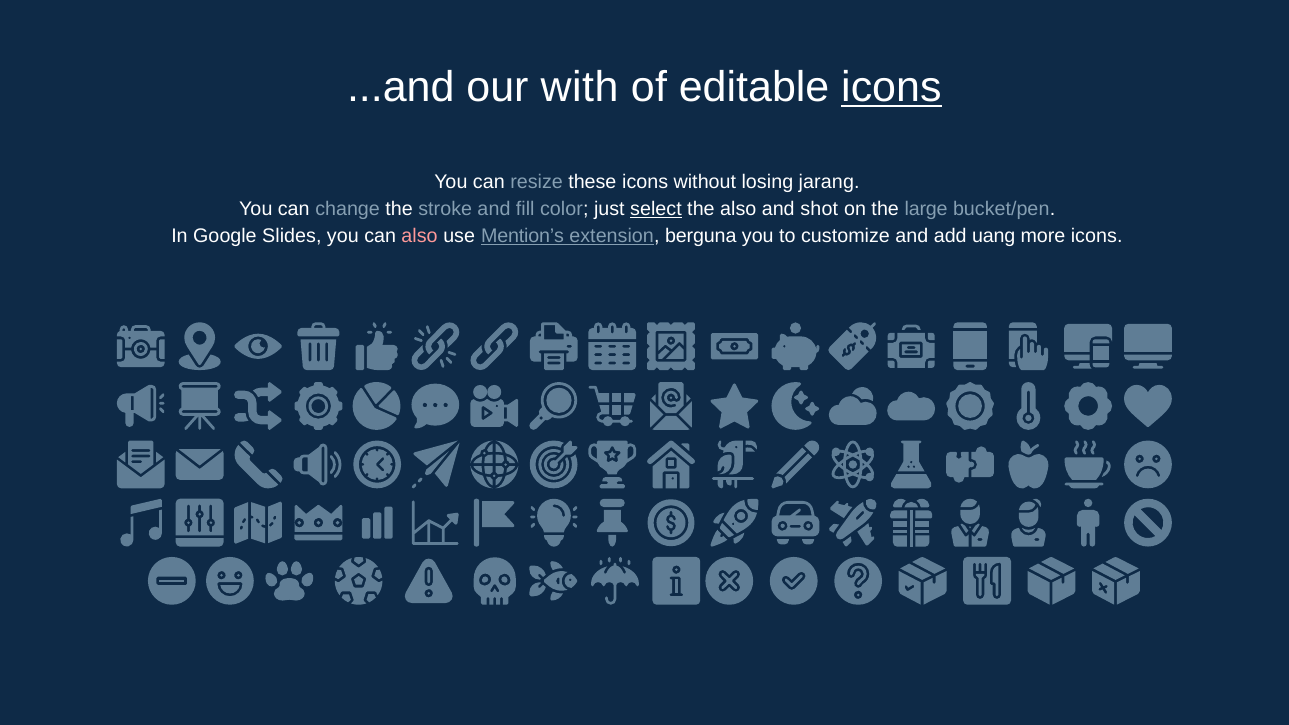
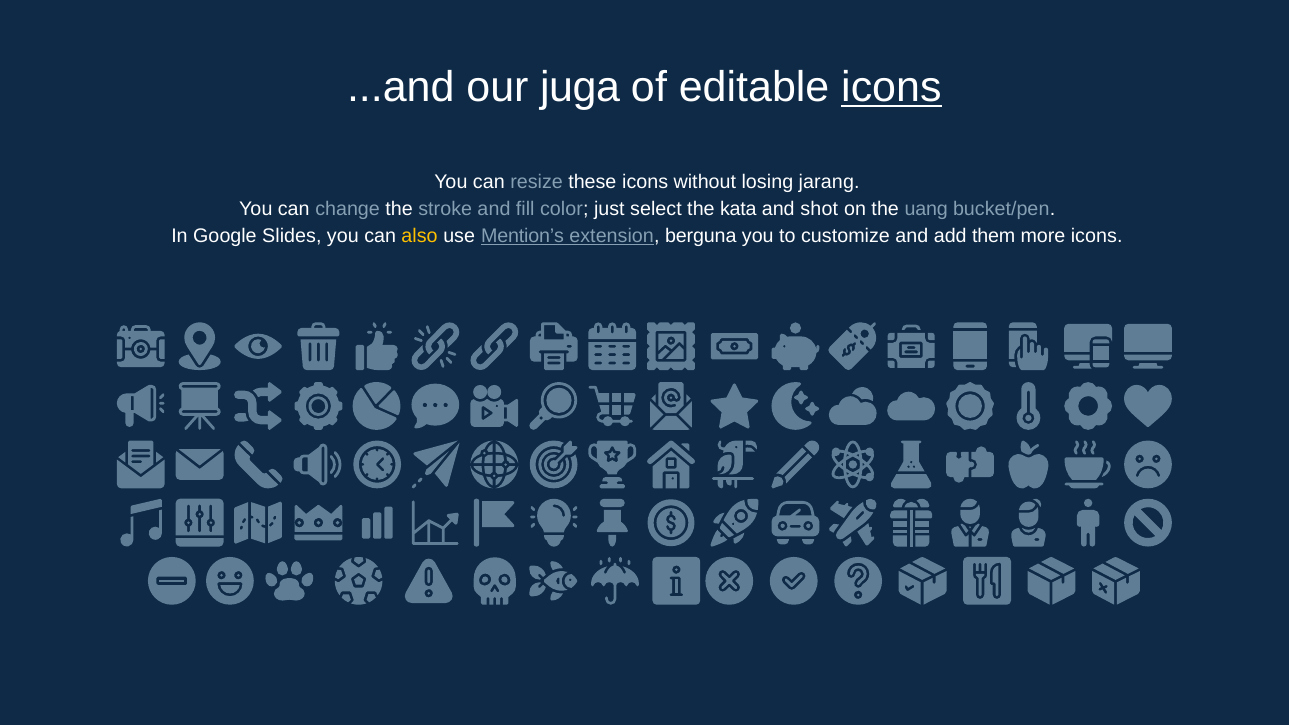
with: with -> juga
select underline: present -> none
the also: also -> kata
large: large -> uang
also at (420, 236) colour: pink -> yellow
uang: uang -> them
